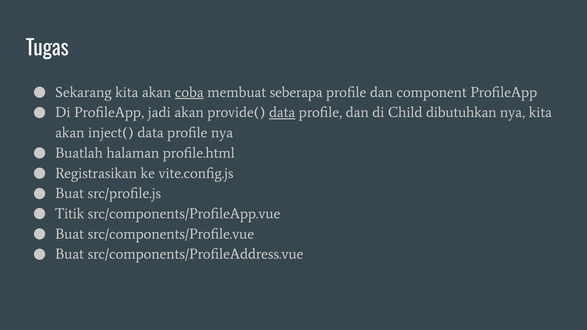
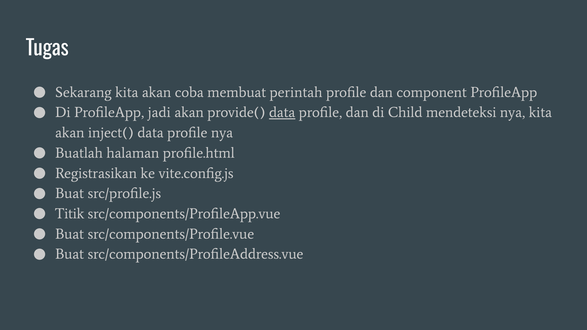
coba underline: present -> none
seberapa: seberapa -> perintah
dibutuhkan: dibutuhkan -> mendeteksi
